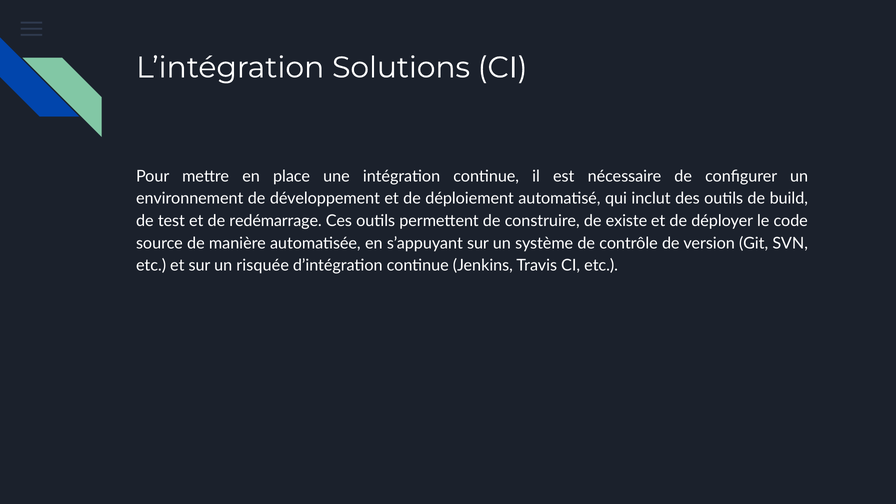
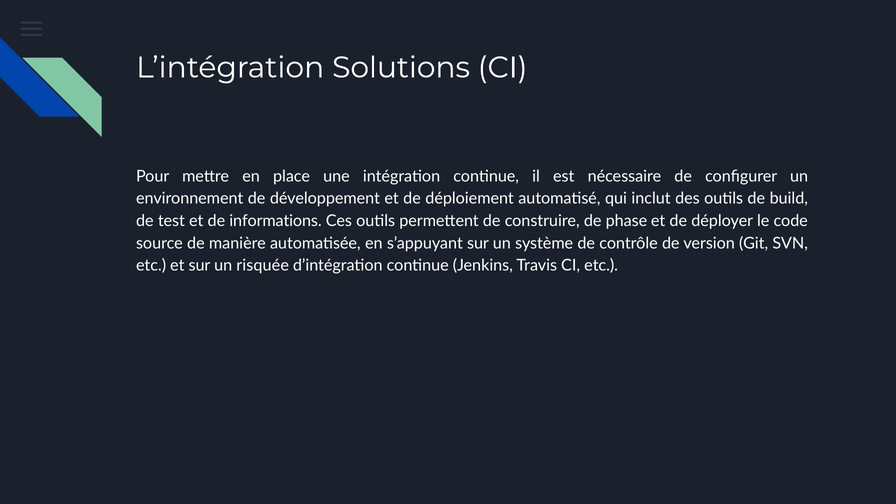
redémarrage: redémarrage -> informations
existe: existe -> phase
